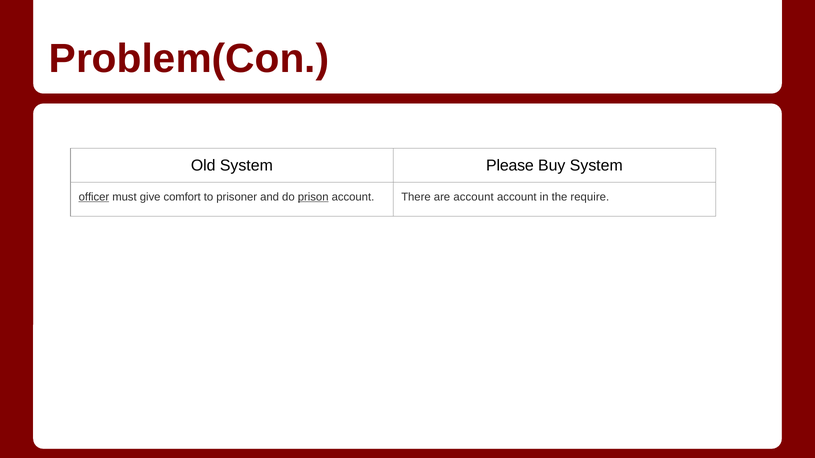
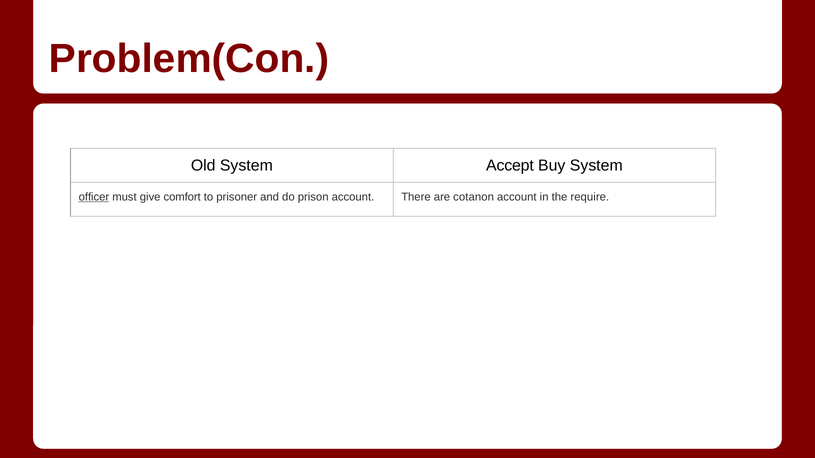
Please: Please -> Accept
prison underline: present -> none
are account: account -> cotanon
